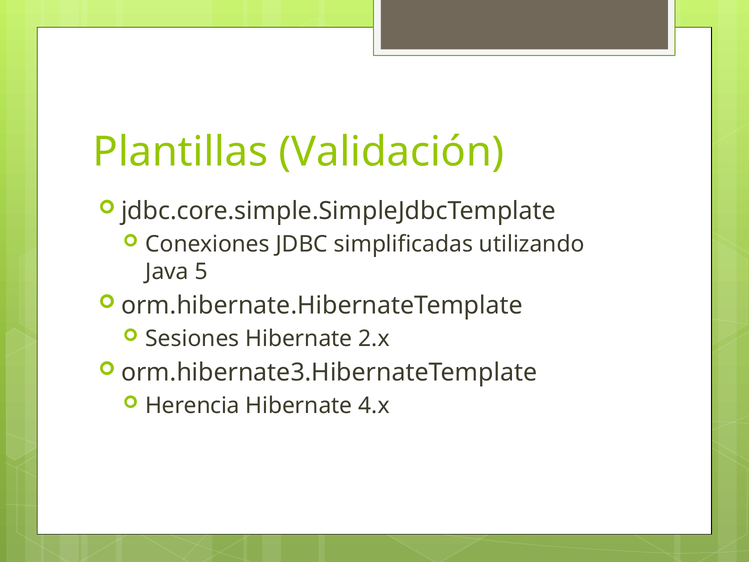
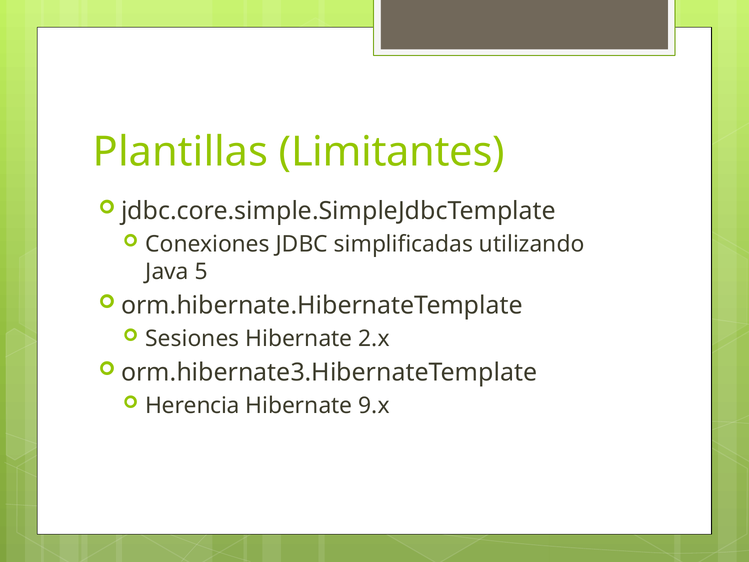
Validación: Validación -> Limitantes
4.x: 4.x -> 9.x
